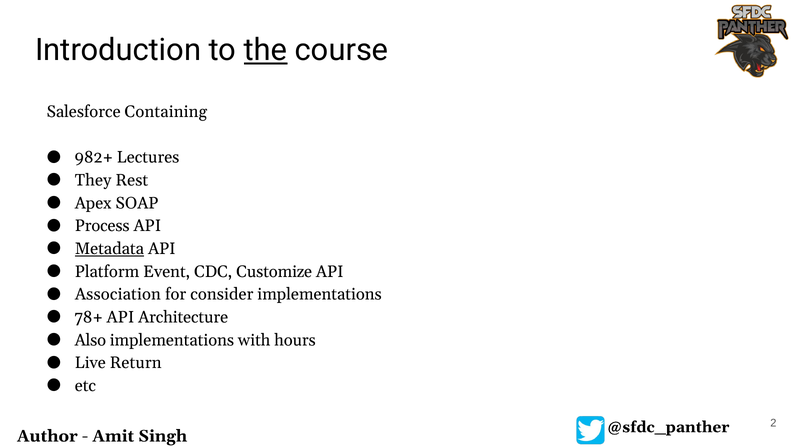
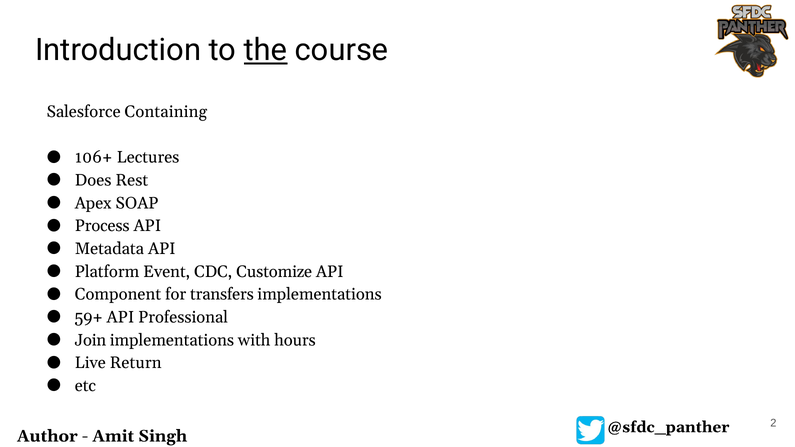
982+: 982+ -> 106+
They: They -> Does
Metadata underline: present -> none
Association: Association -> Component
consider: consider -> transfers
78+: 78+ -> 59+
Architecture: Architecture -> Professional
Also: Also -> Join
